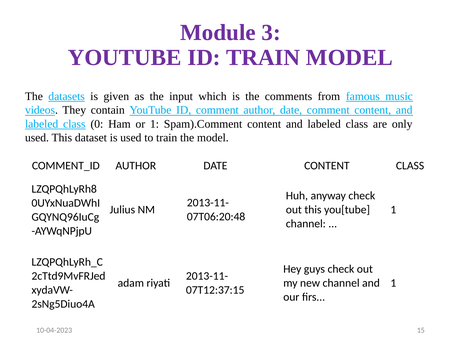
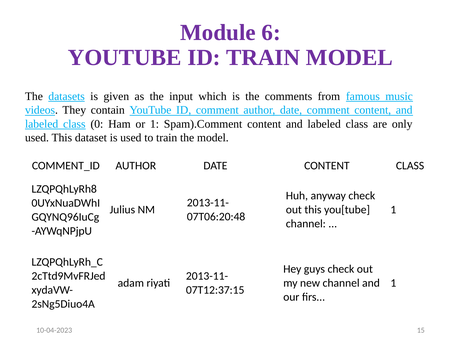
3: 3 -> 6
